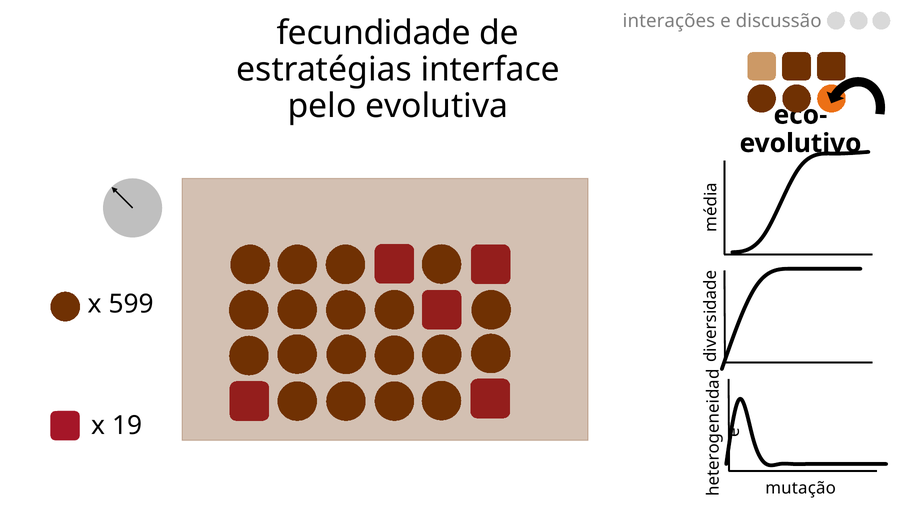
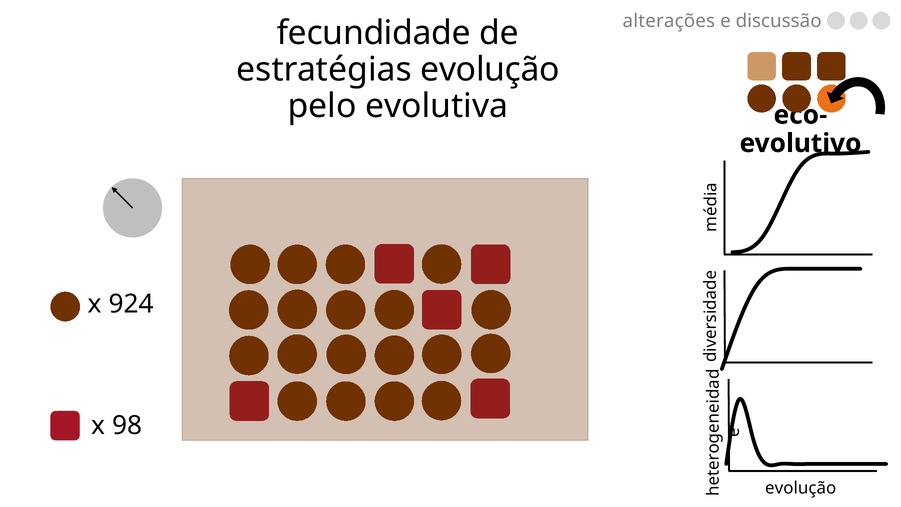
interações: interações -> alterações
estratégias interface: interface -> evolução
599: 599 -> 924
19: 19 -> 98
mutação at (801, 488): mutação -> evolução
